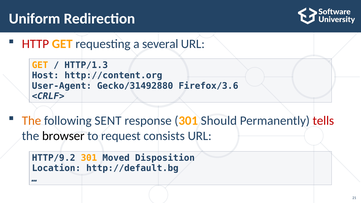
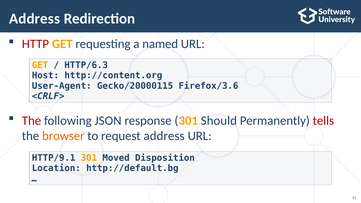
Uniform at (35, 19): Uniform -> Address
several: several -> named
HTTP/1.3: HTTP/1.3 -> HTTP/6.3
Gecko/31492880: Gecko/31492880 -> Gecko/20000115
The at (32, 121) colour: orange -> red
SENT: SENT -> JSON
browser colour: black -> orange
request consists: consists -> address
HTTP/9.2: HTTP/9.2 -> HTTP/9.1
